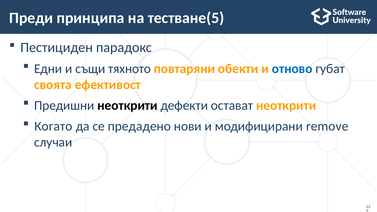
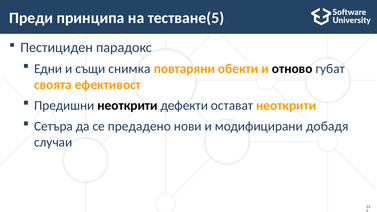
тяхното: тяхното -> снимка
отново colour: blue -> black
Когато: Когато -> Сетъра
remove: remove -> добадя
